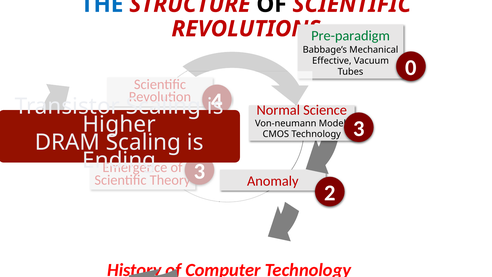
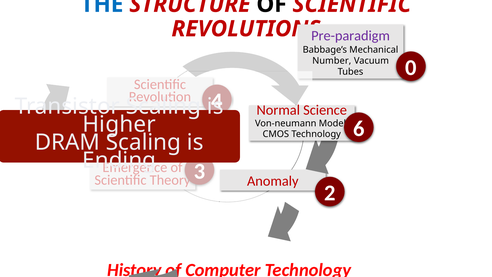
Pre-paradigm colour: green -> purple
Effective: Effective -> Number
Technology 3: 3 -> 6
